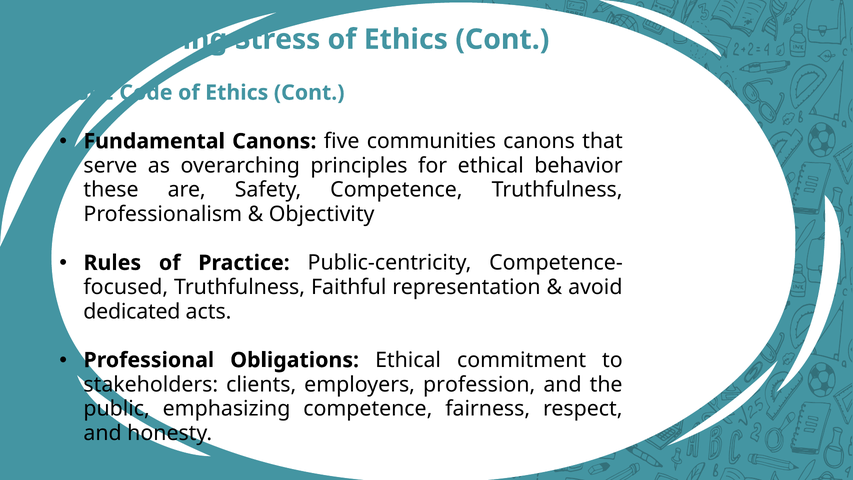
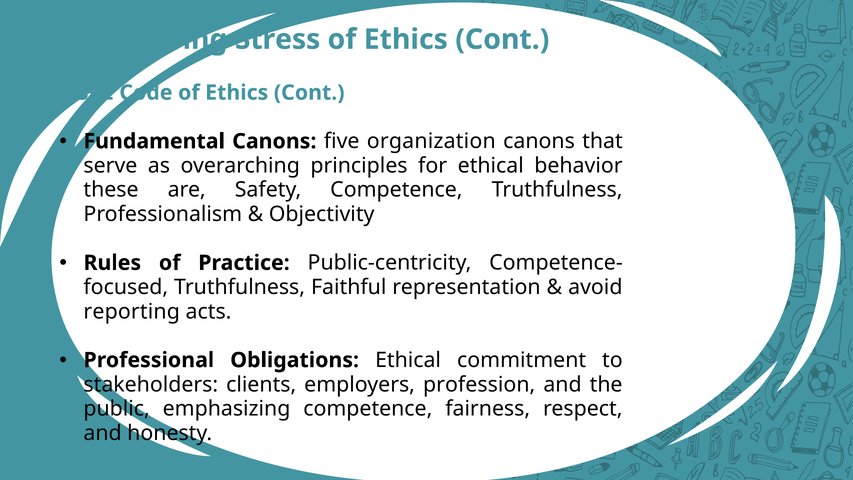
communities: communities -> organization
dedicated: dedicated -> reporting
